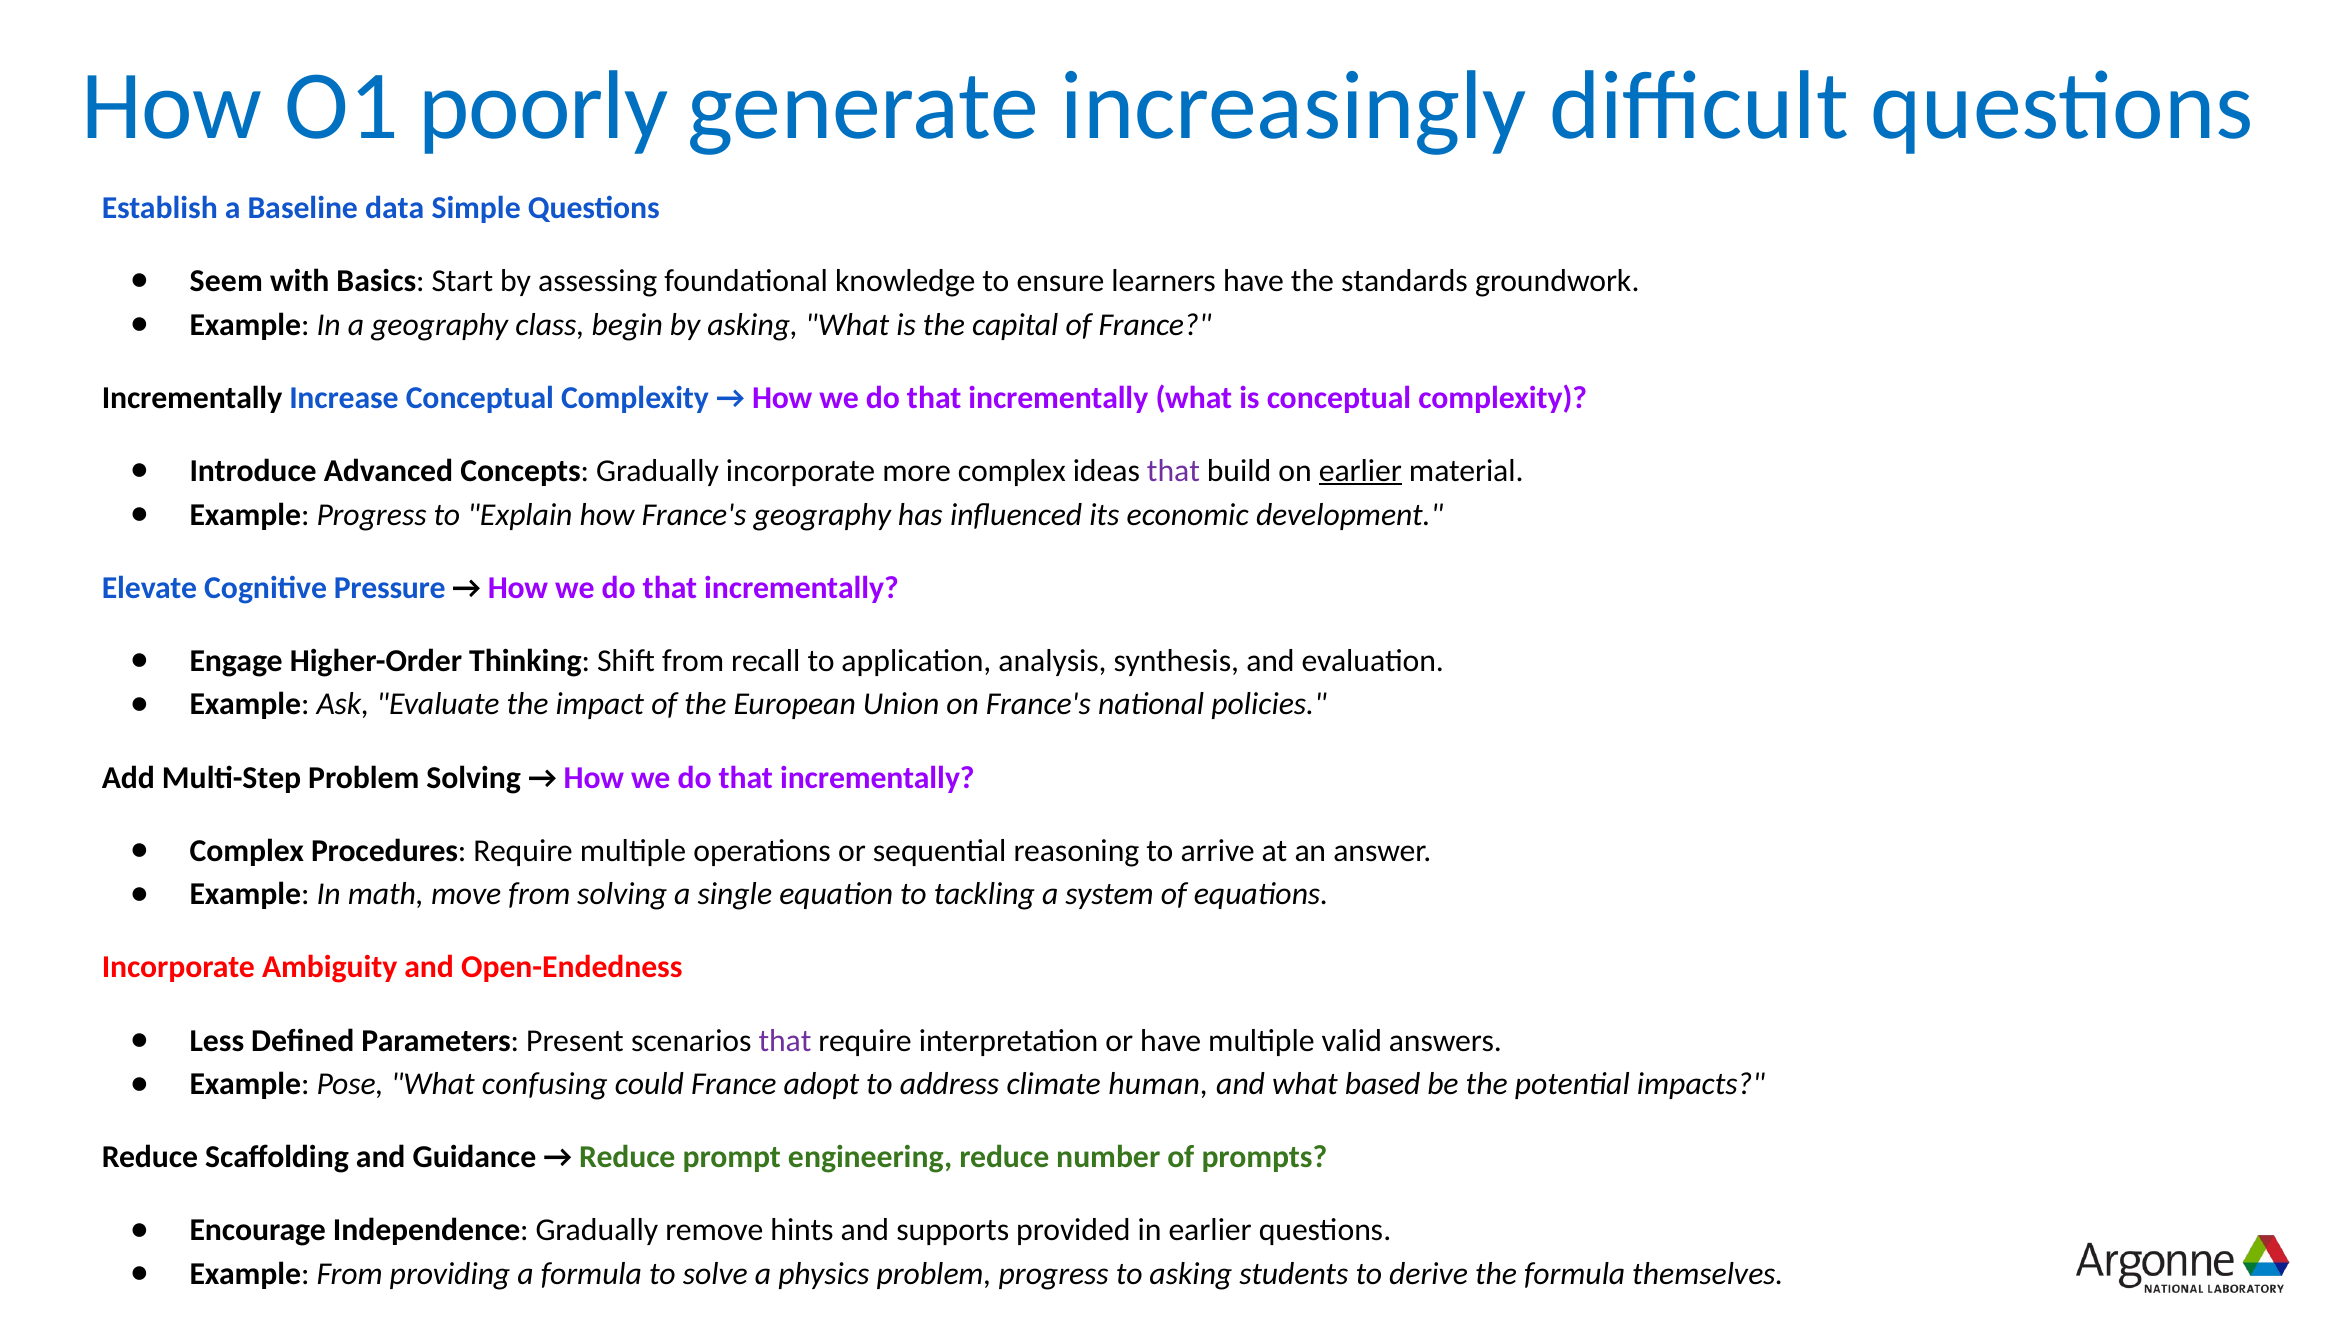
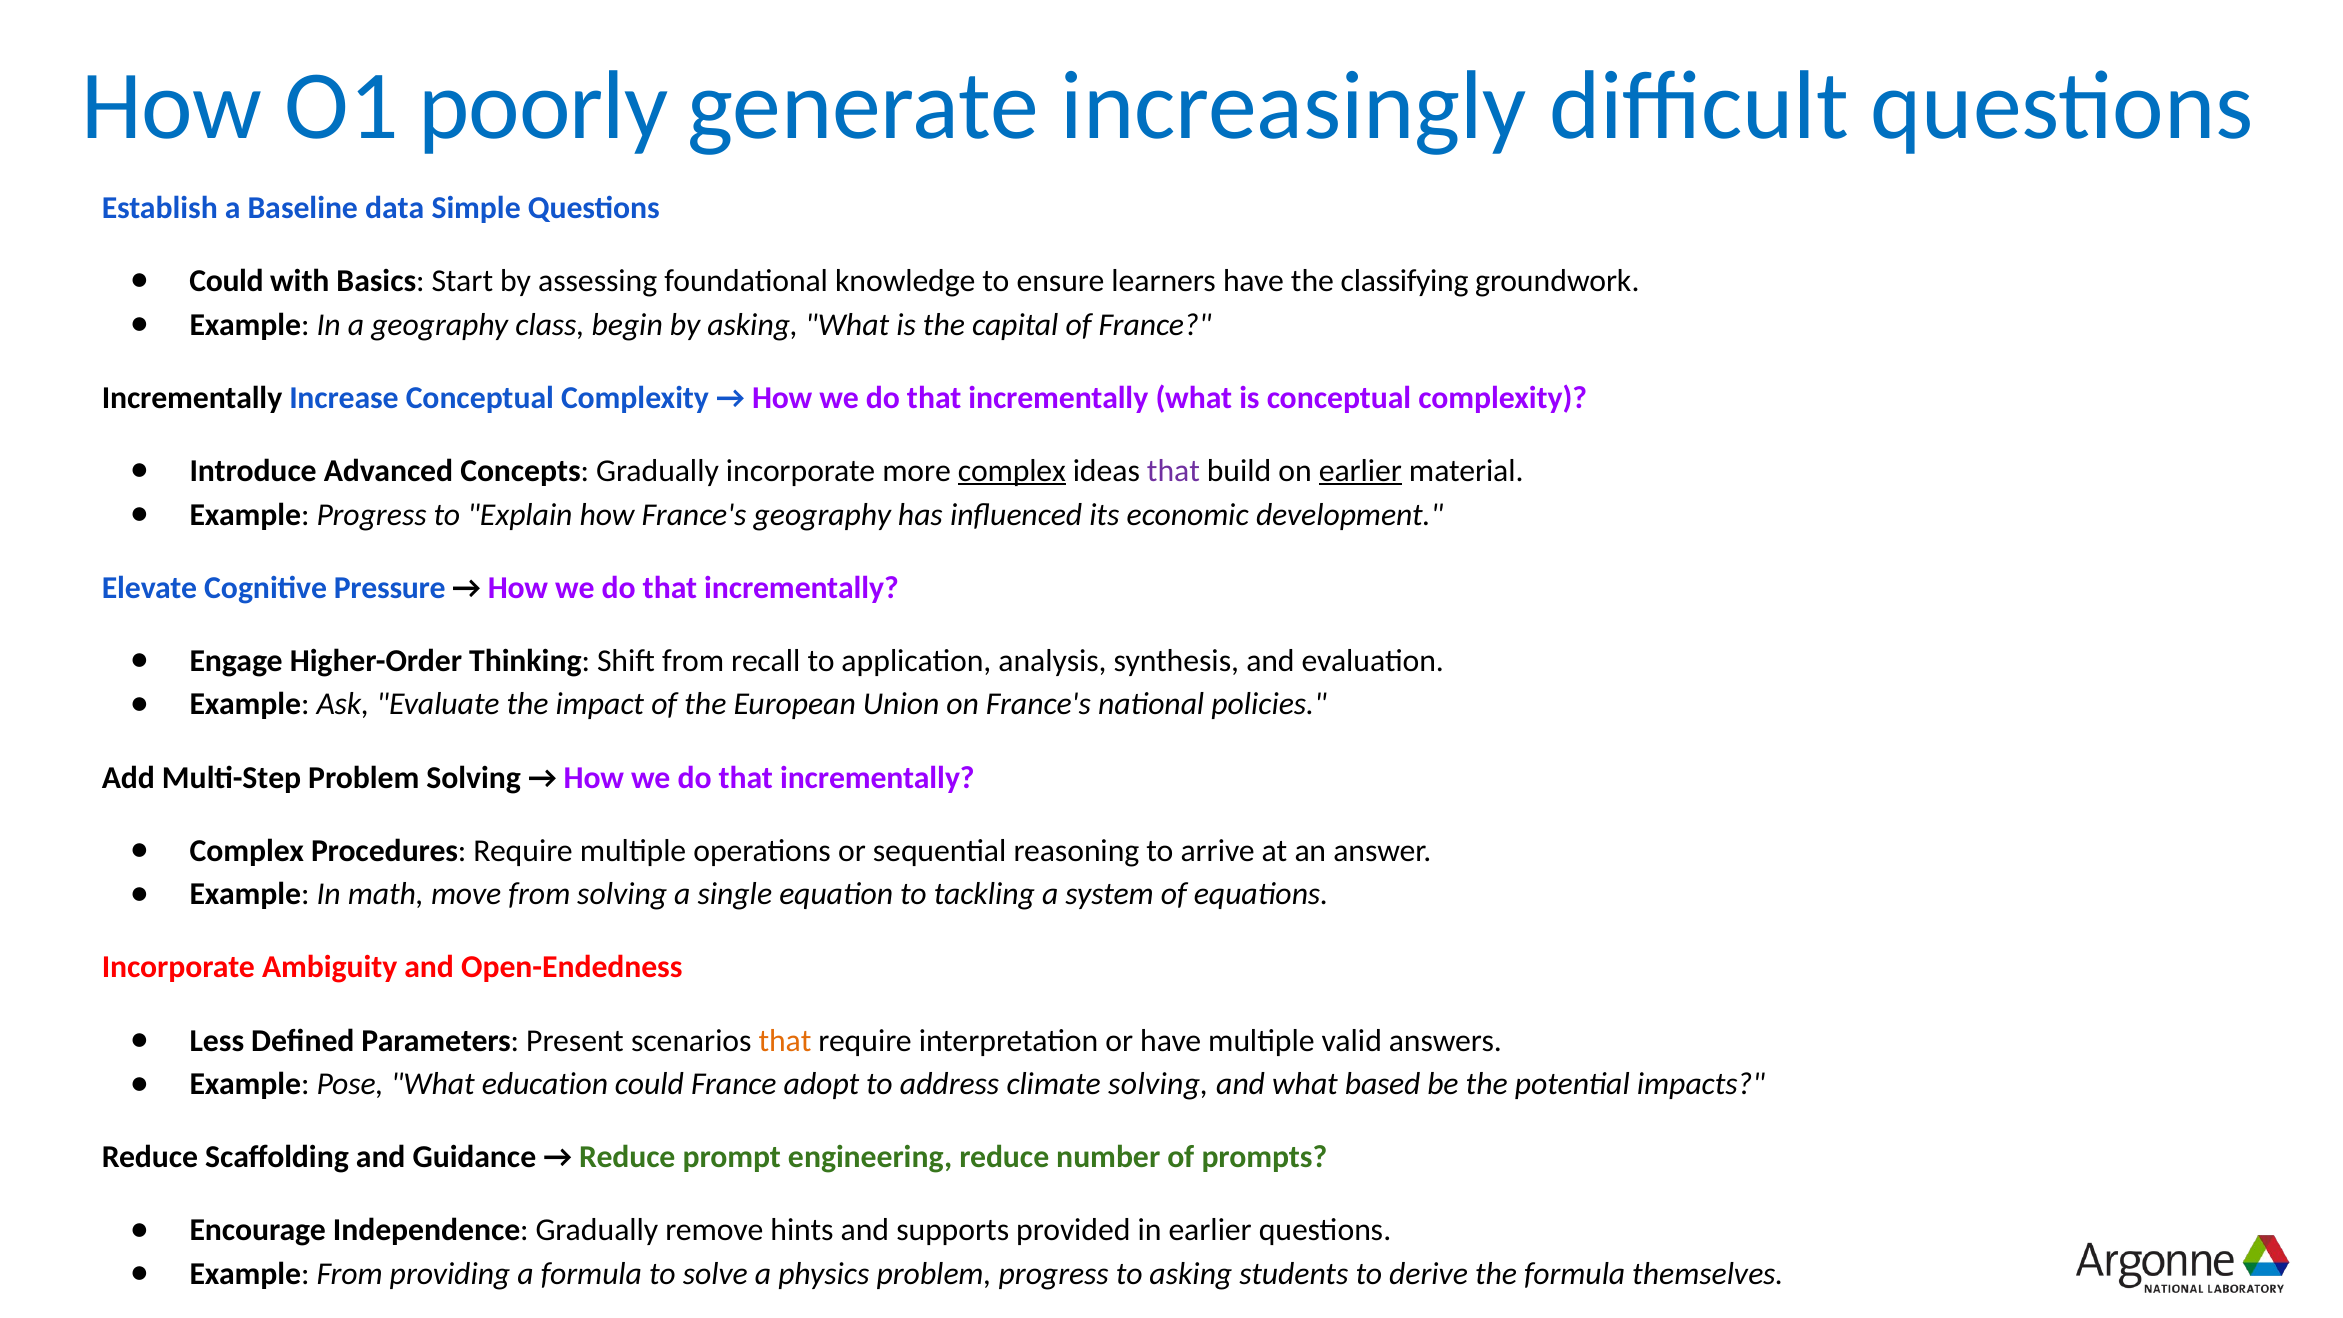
Seem at (226, 281): Seem -> Could
standards: standards -> classifying
complex at (1012, 471) underline: none -> present
that at (785, 1040) colour: purple -> orange
confusing: confusing -> education
climate human: human -> solving
